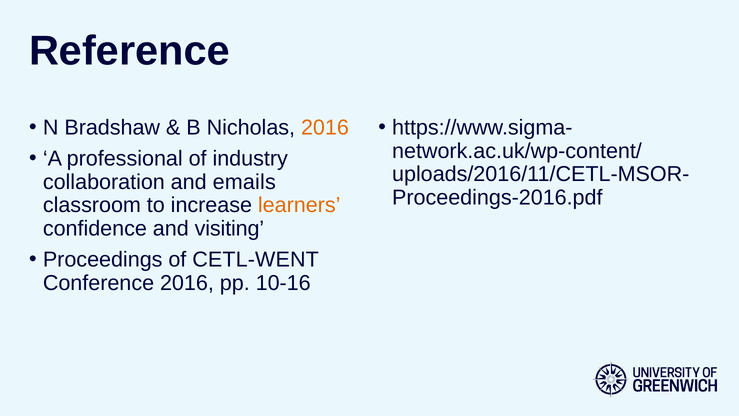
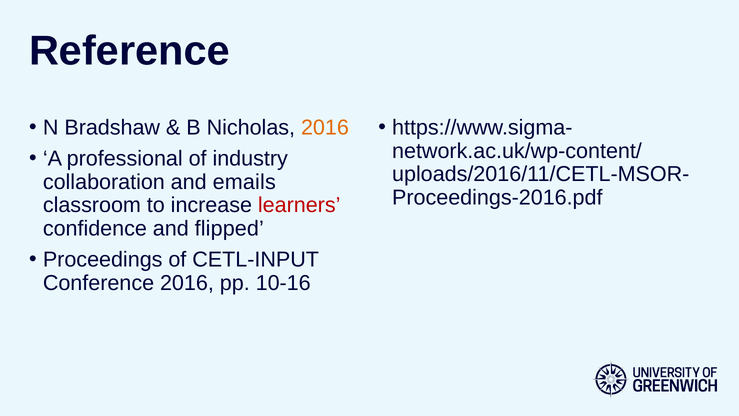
learners colour: orange -> red
visiting: visiting -> flipped
CETL-WENT: CETL-WENT -> CETL-INPUT
